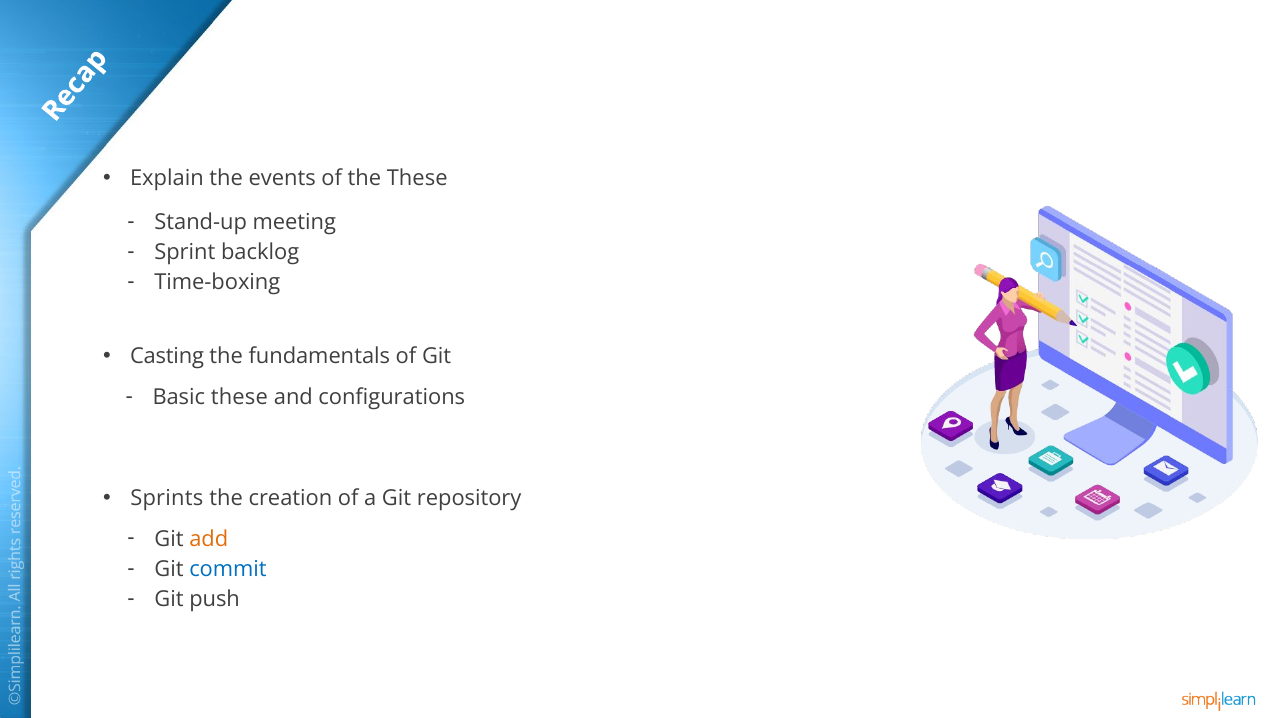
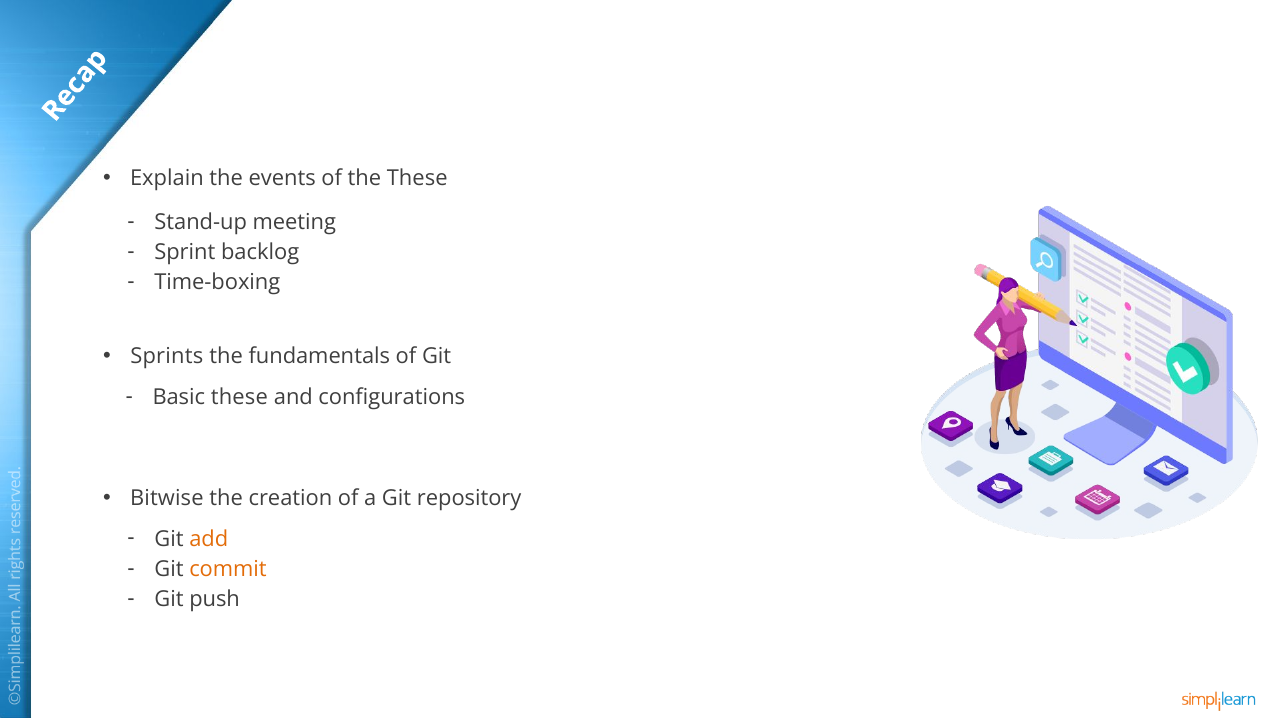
Casting: Casting -> Sprints
Sprints: Sprints -> Bitwise
commit colour: blue -> orange
